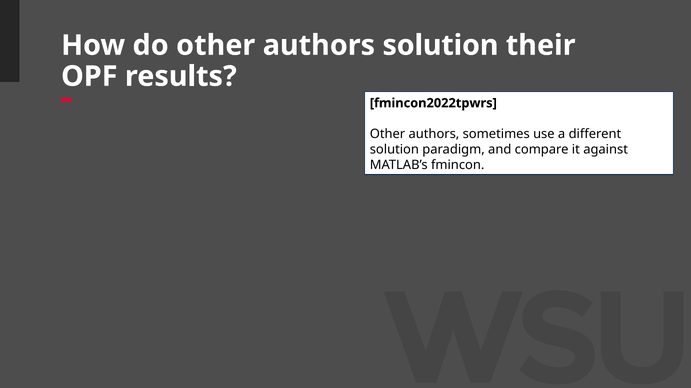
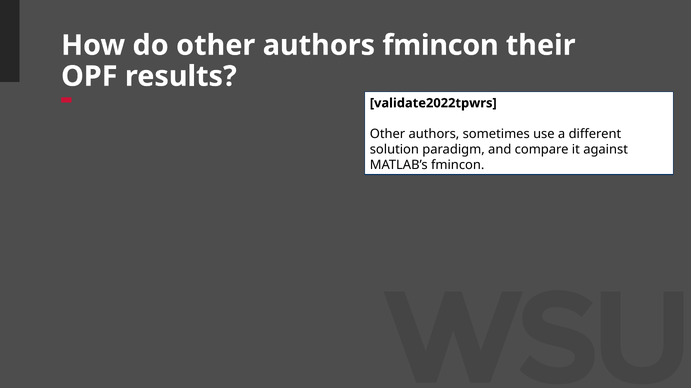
authors solution: solution -> fmincon
fmincon2022tpwrs: fmincon2022tpwrs -> validate2022tpwrs
